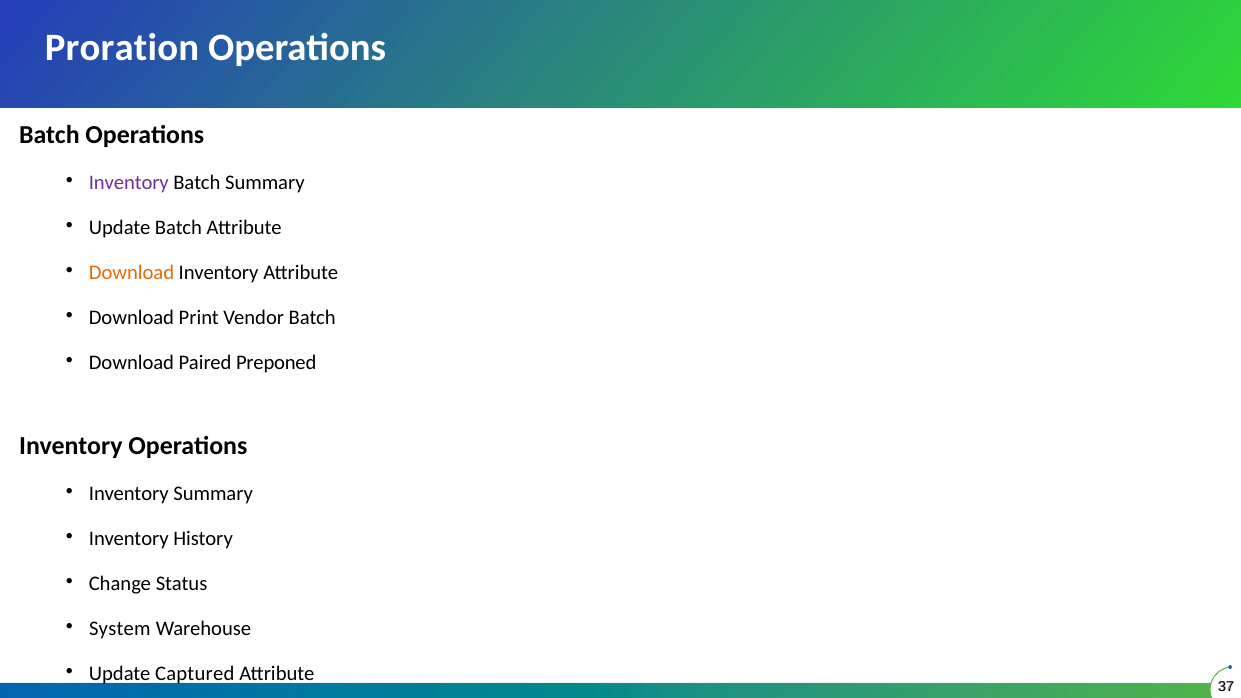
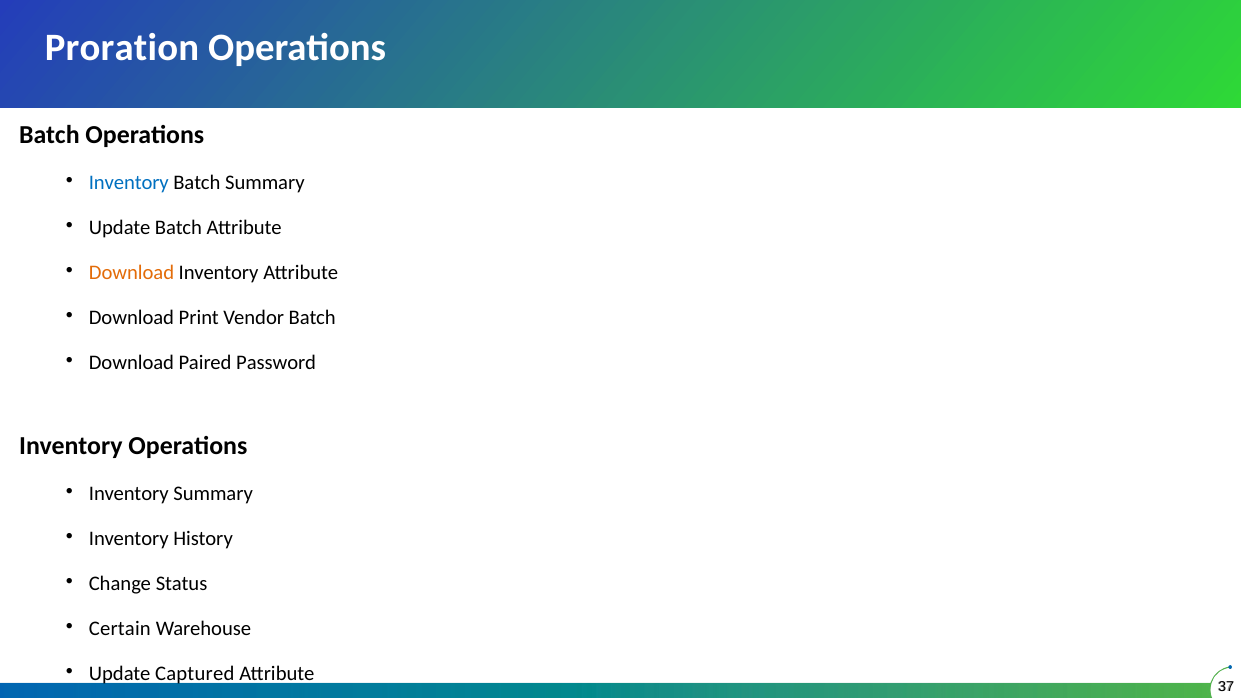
Inventory at (129, 183) colour: purple -> blue
Preponed: Preponed -> Password
System: System -> Certain
